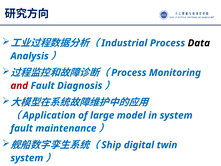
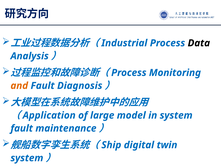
and colour: red -> orange
